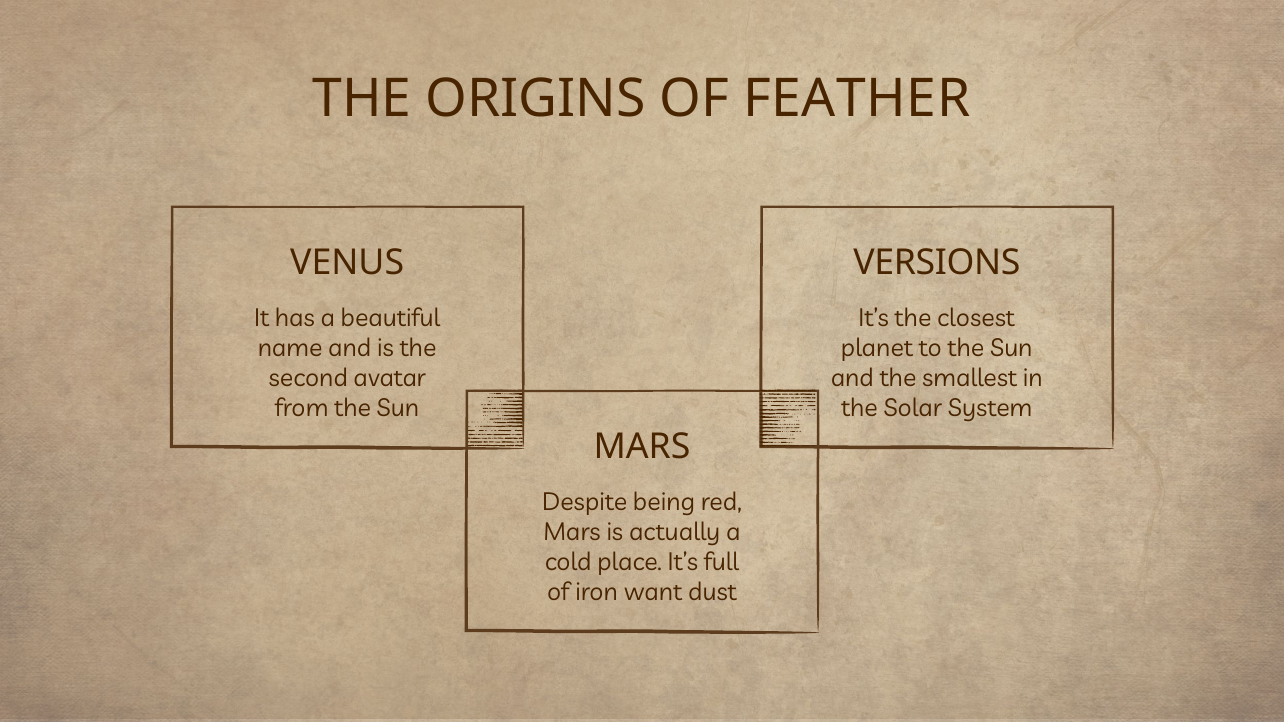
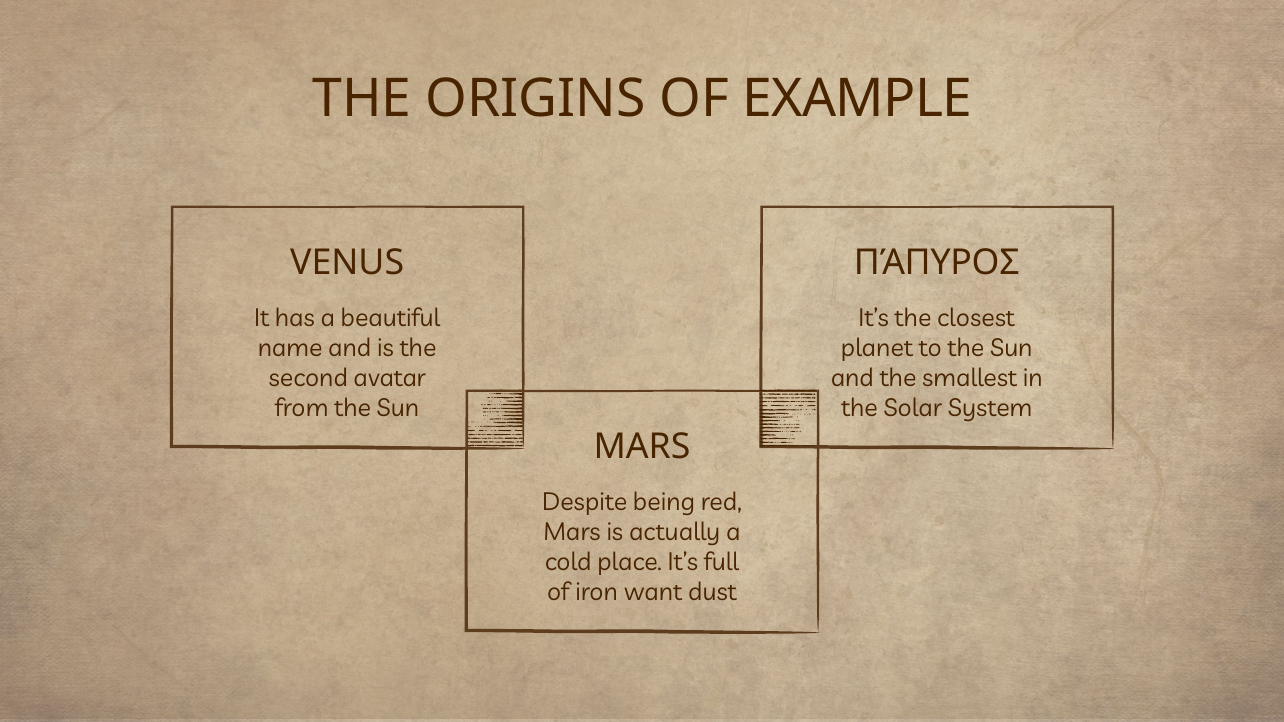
FEATHER: FEATHER -> EXAMPLE
VERSIONS: VERSIONS -> ΠΆΠΥΡΟΣ
